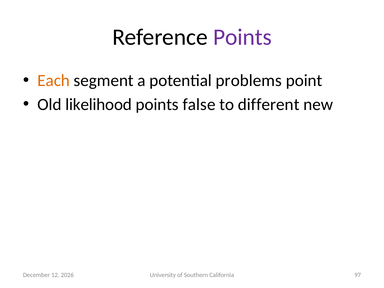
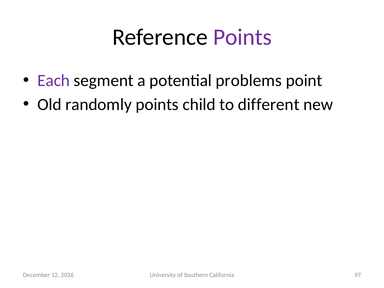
Each colour: orange -> purple
likelihood: likelihood -> randomly
false: false -> child
